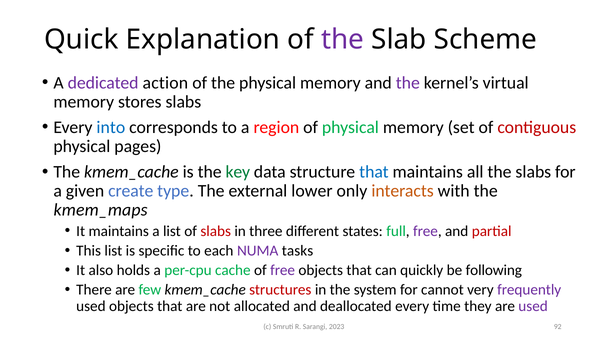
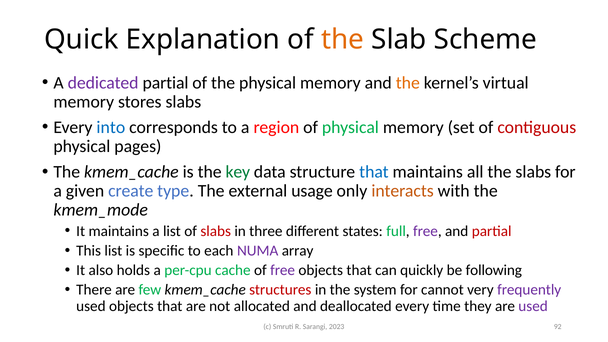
the at (343, 40) colour: purple -> orange
dedicated action: action -> partial
the at (408, 83) colour: purple -> orange
lower: lower -> usage
kmem_maps: kmem_maps -> kmem_mode
tasks: tasks -> array
